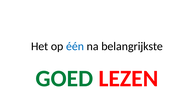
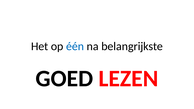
GOED colour: green -> black
